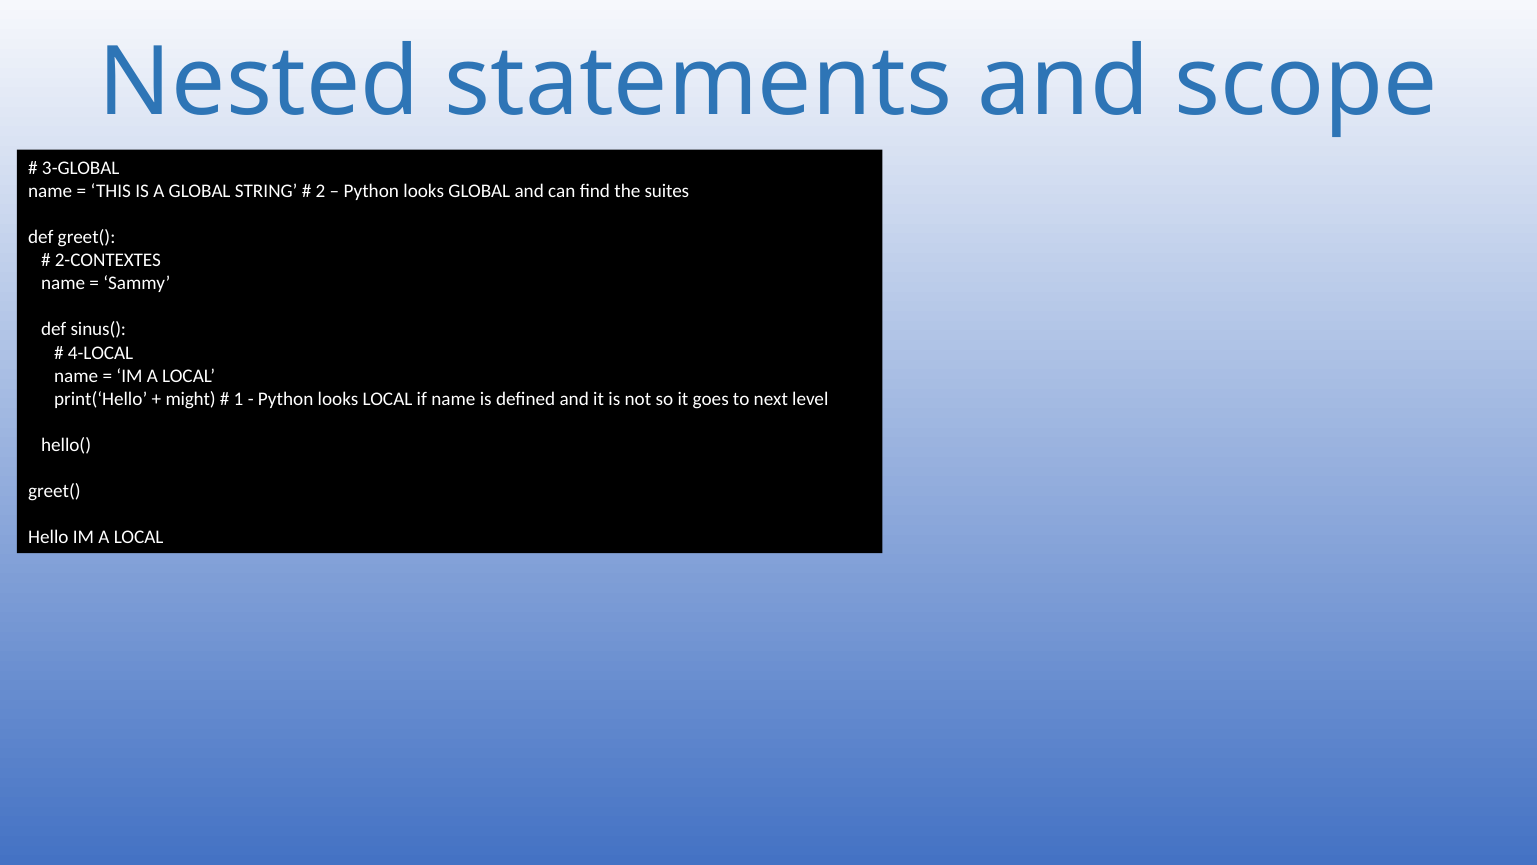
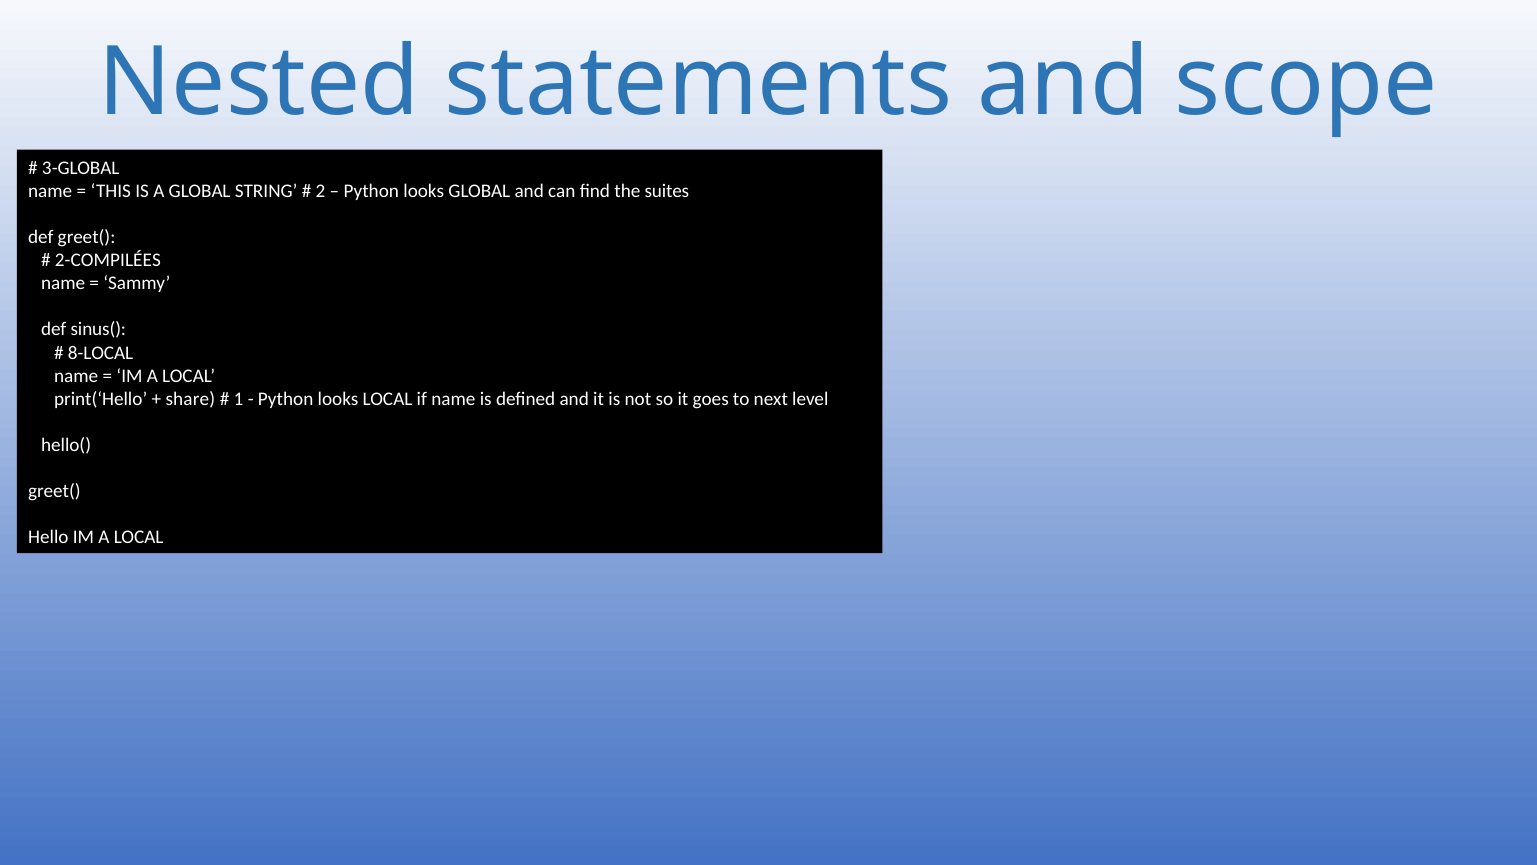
2-CONTEXTES: 2-CONTEXTES -> 2-COMPILÉES
4-LOCAL: 4-LOCAL -> 8-LOCAL
might: might -> share
